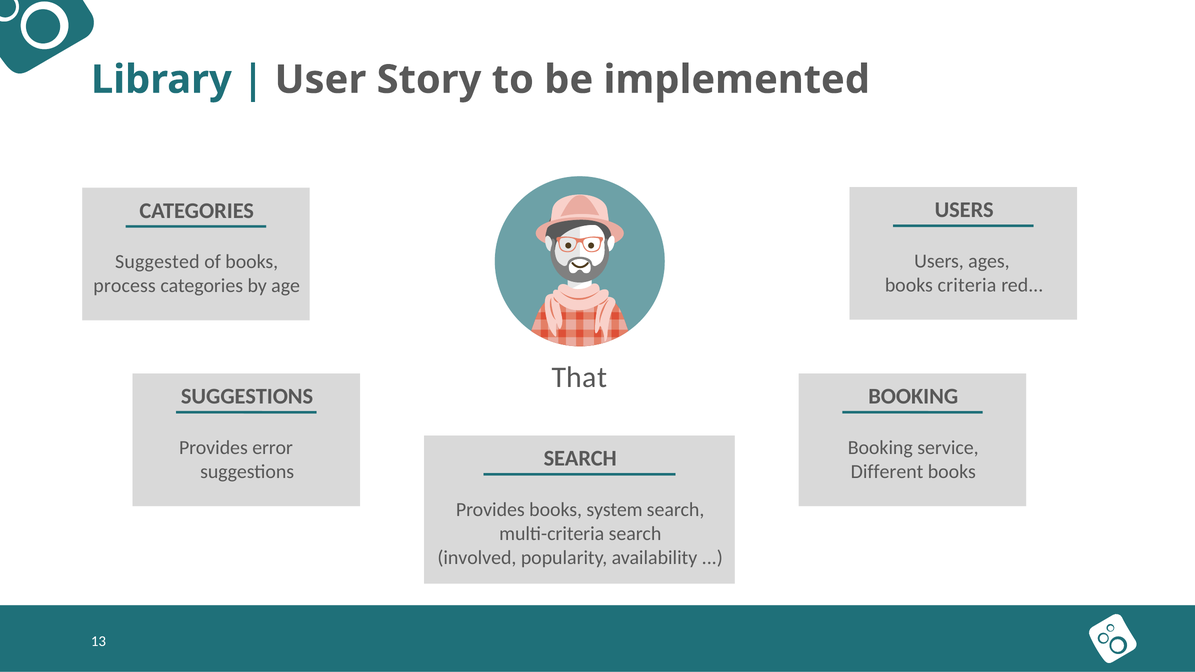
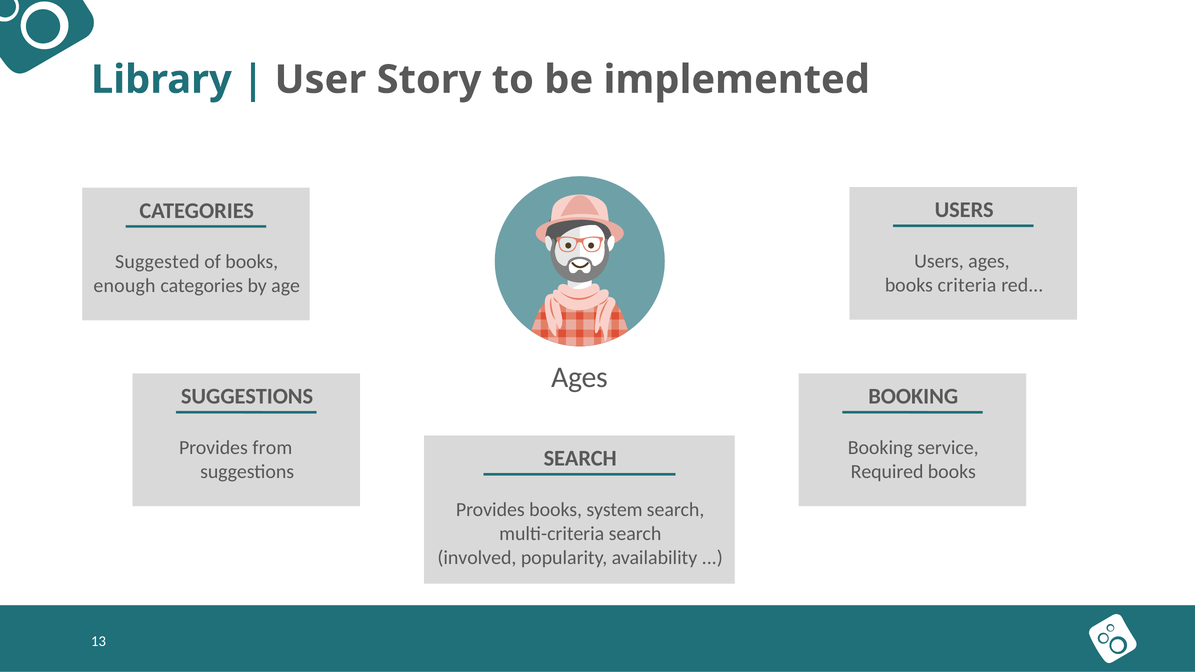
process: process -> enough
That at (579, 378): That -> Ages
error: error -> from
Different: Different -> Required
